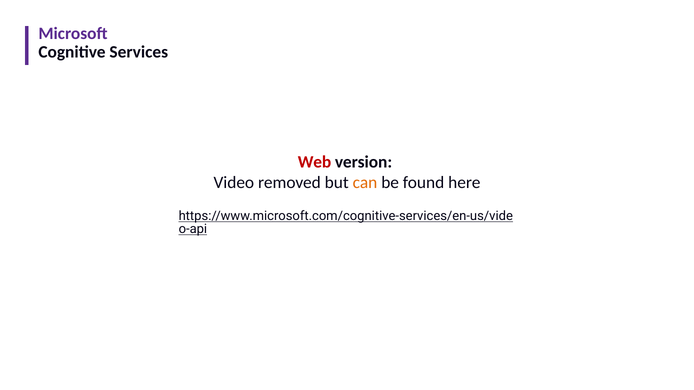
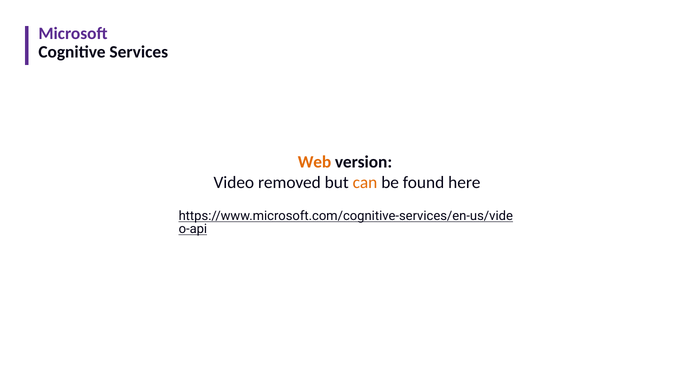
Web colour: red -> orange
